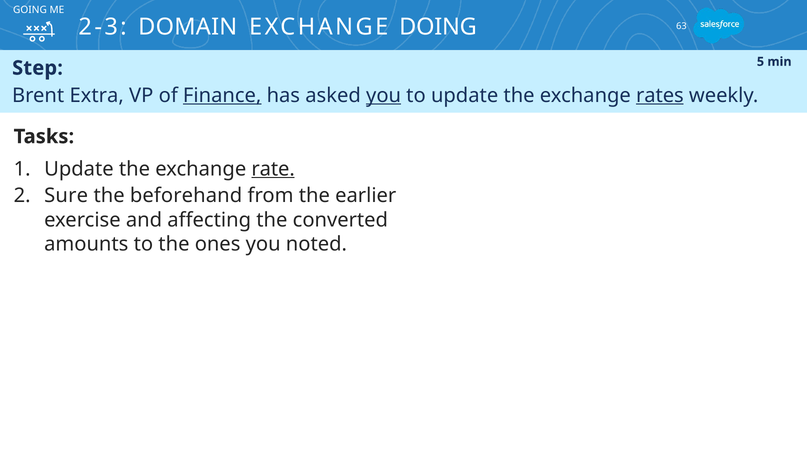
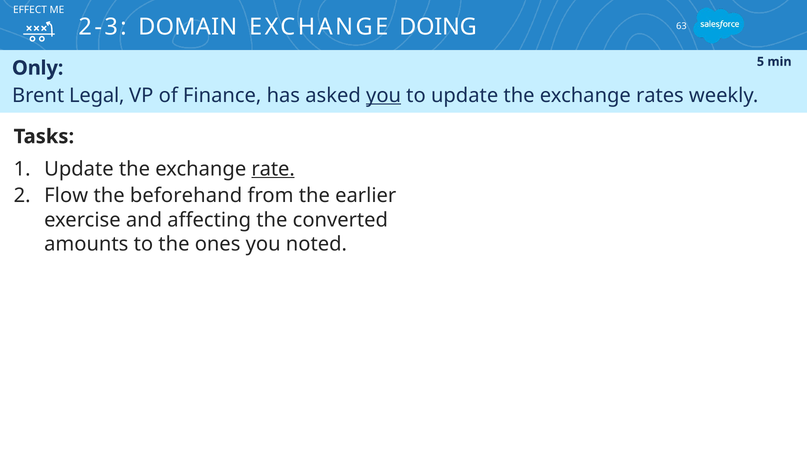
GOING: GOING -> EFFECT
Step: Step -> Only
Extra: Extra -> Legal
Finance underline: present -> none
rates underline: present -> none
Sure: Sure -> Flow
